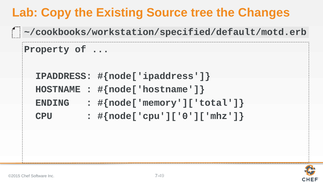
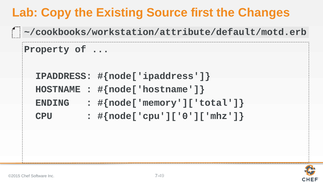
tree: tree -> first
~/cookbooks/workstation/specified/default/motd.erb: ~/cookbooks/workstation/specified/default/motd.erb -> ~/cookbooks/workstation/attribute/default/motd.erb
